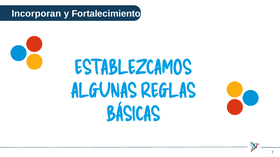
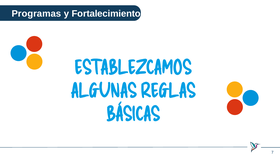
Incorporan: Incorporan -> Programas
